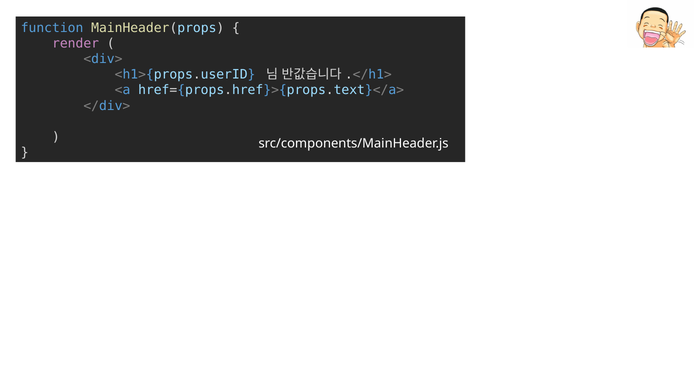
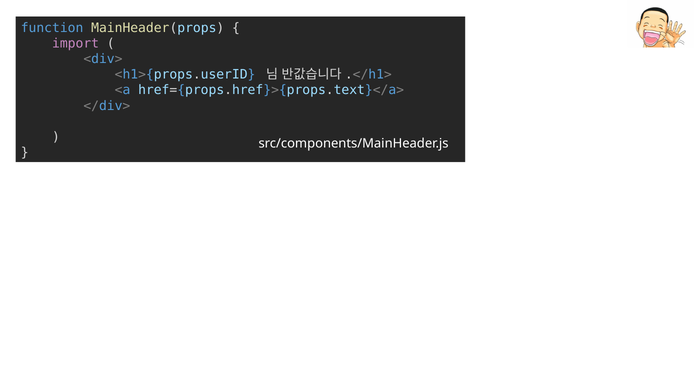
render: render -> import
